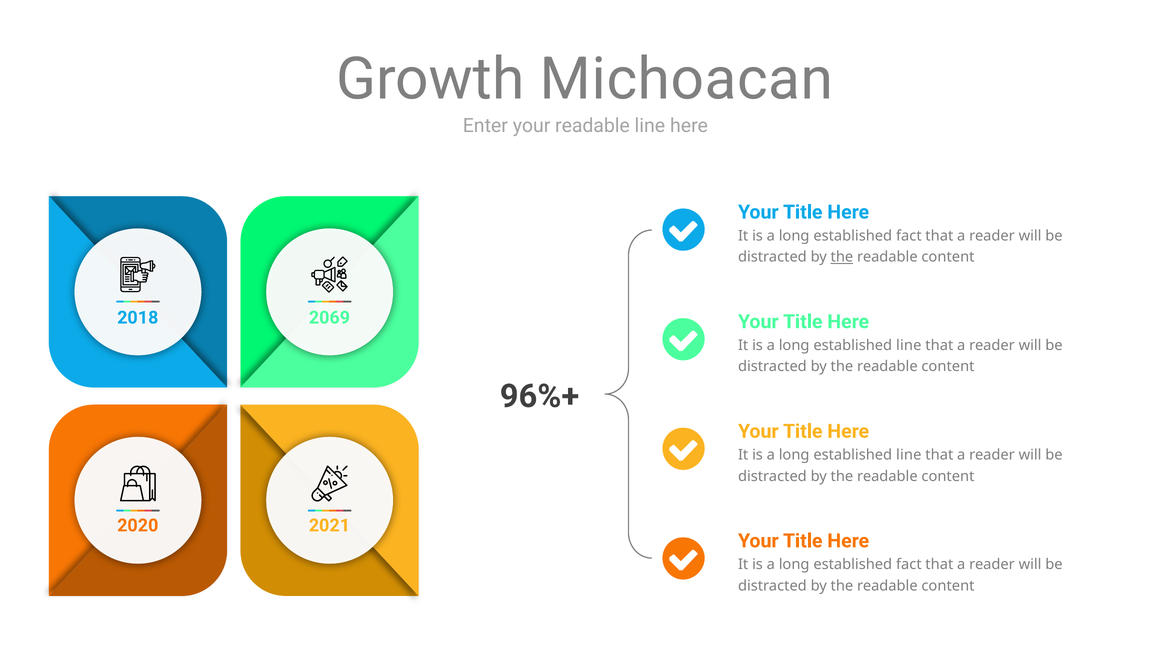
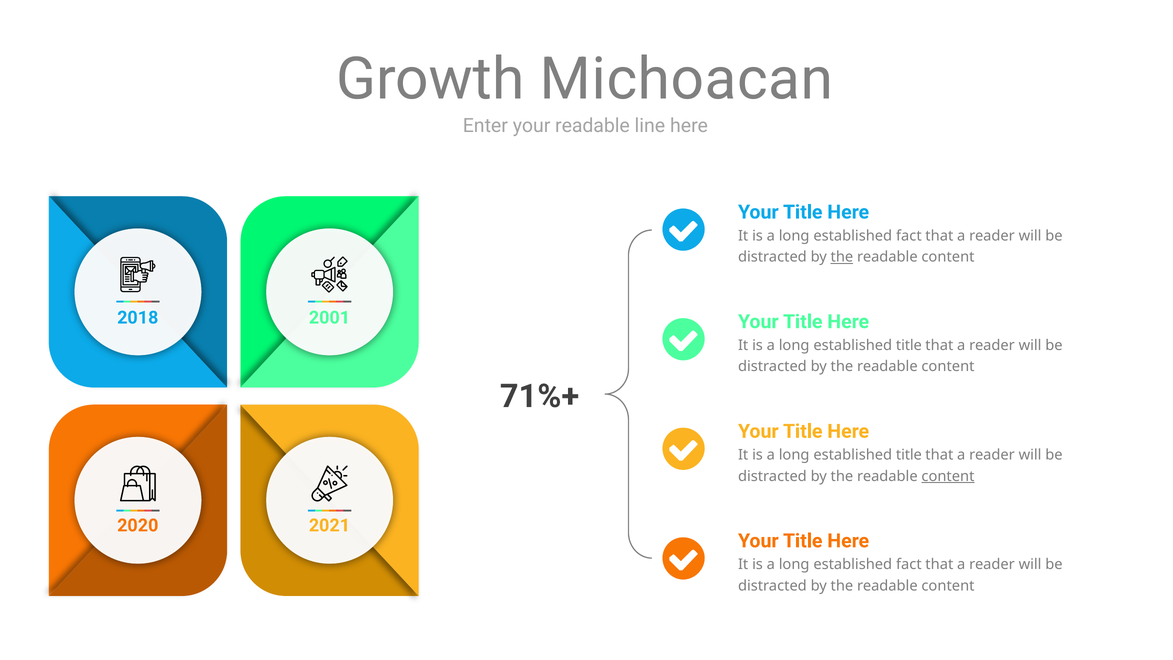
2069: 2069 -> 2001
line at (909, 345): line -> title
96%+: 96%+ -> 71%+
line at (909, 455): line -> title
content at (948, 476) underline: none -> present
